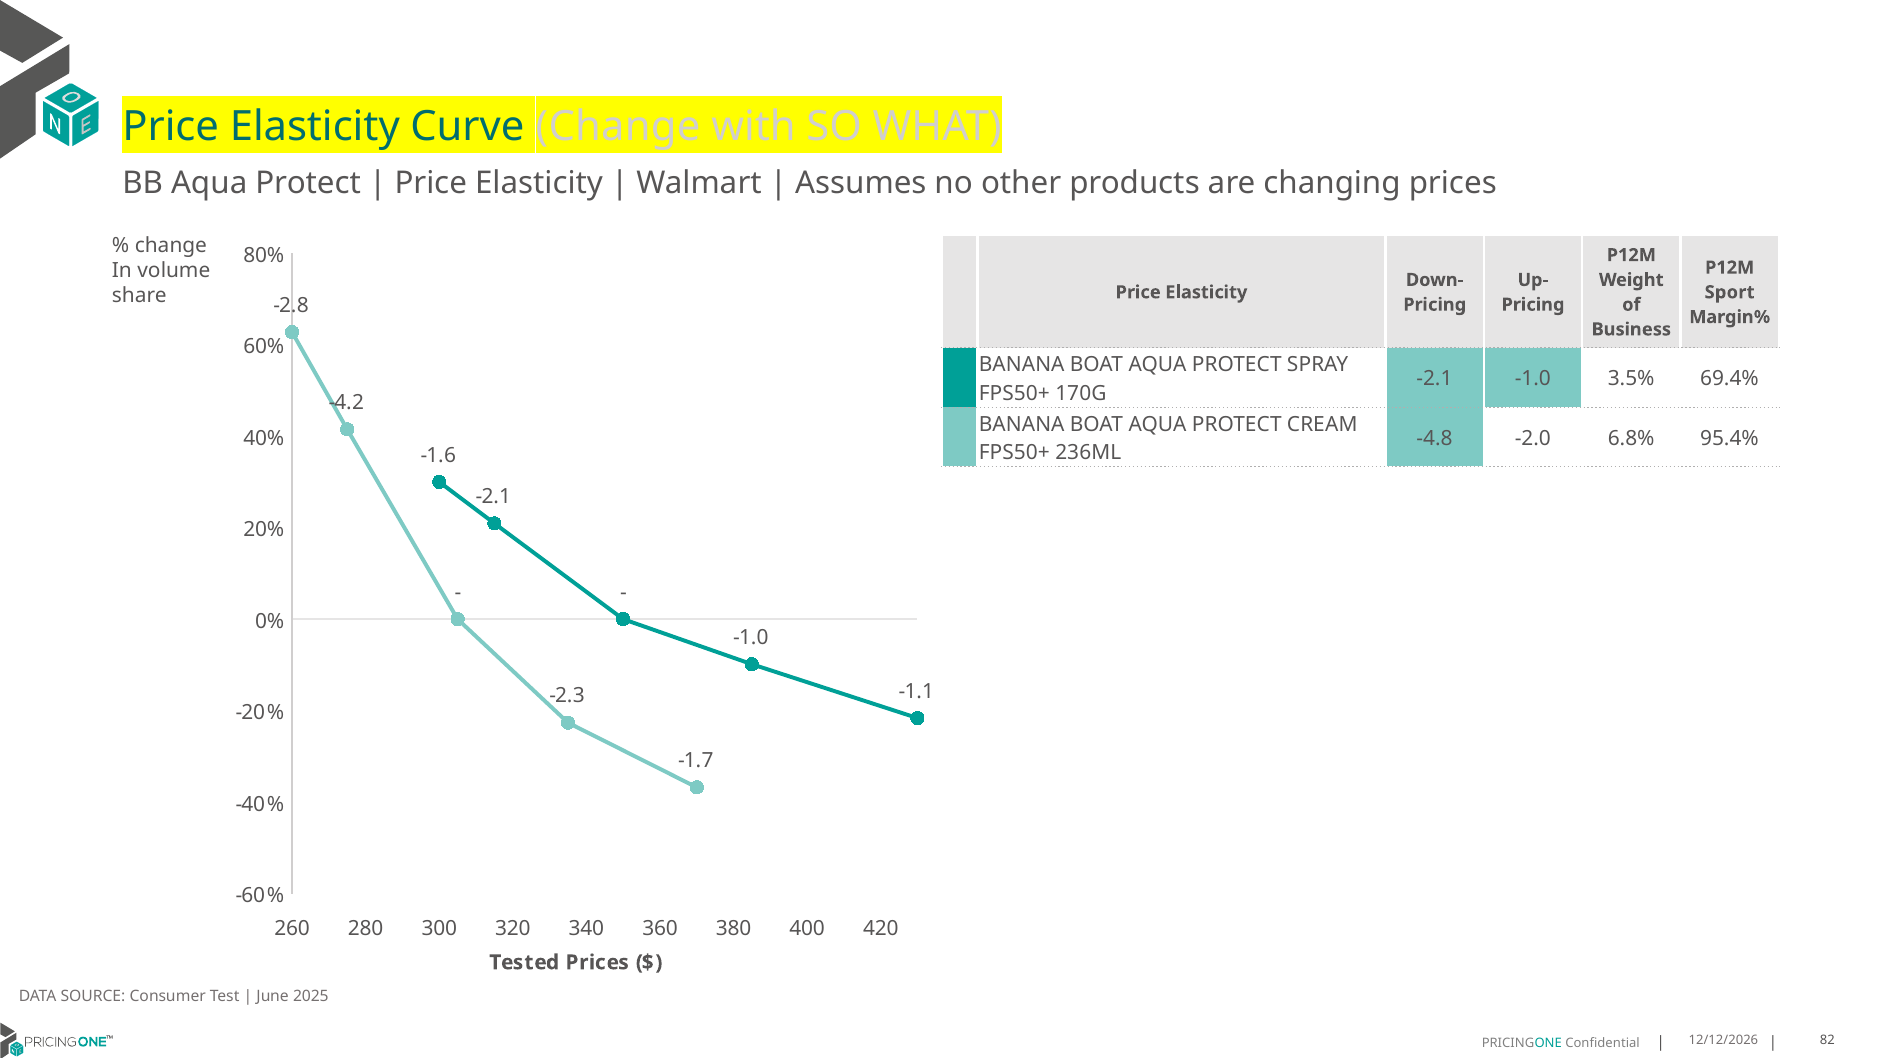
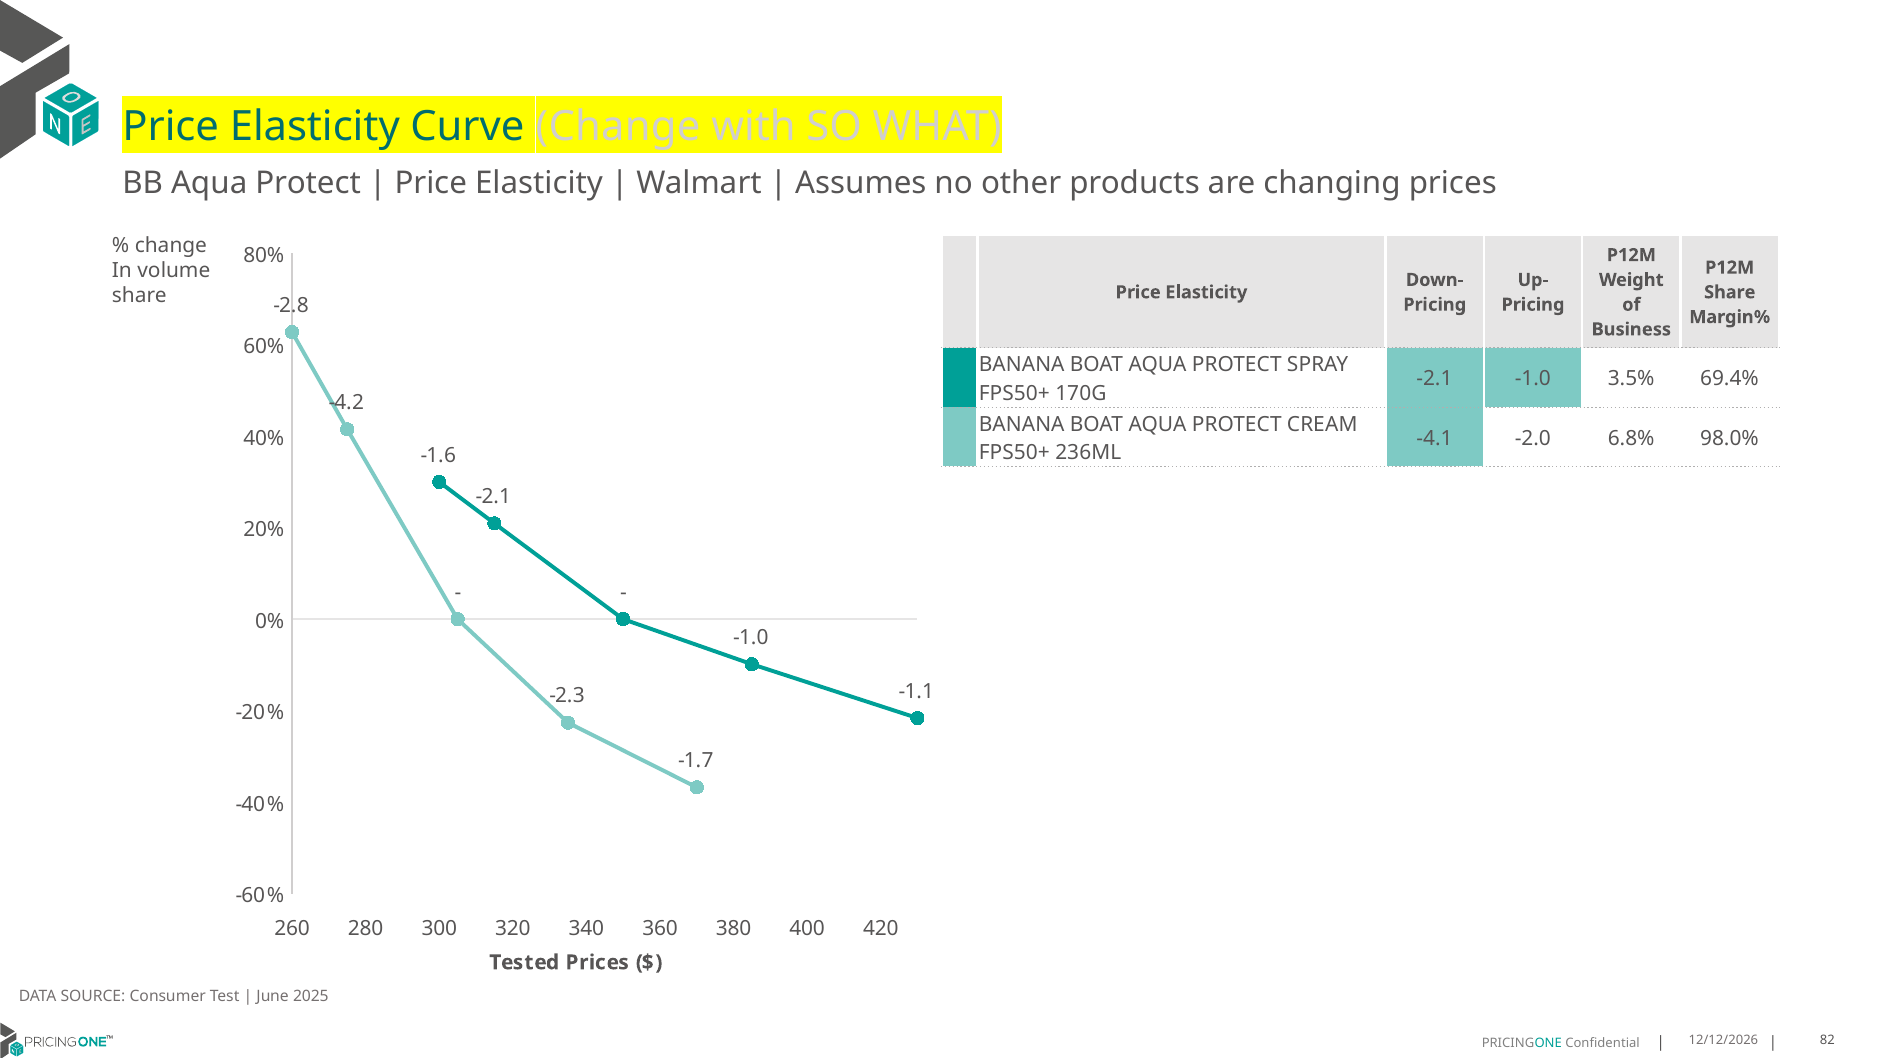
Sport at (1730, 292): Sport -> Share
-4.8: -4.8 -> -4.1
95.4%: 95.4% -> 98.0%
